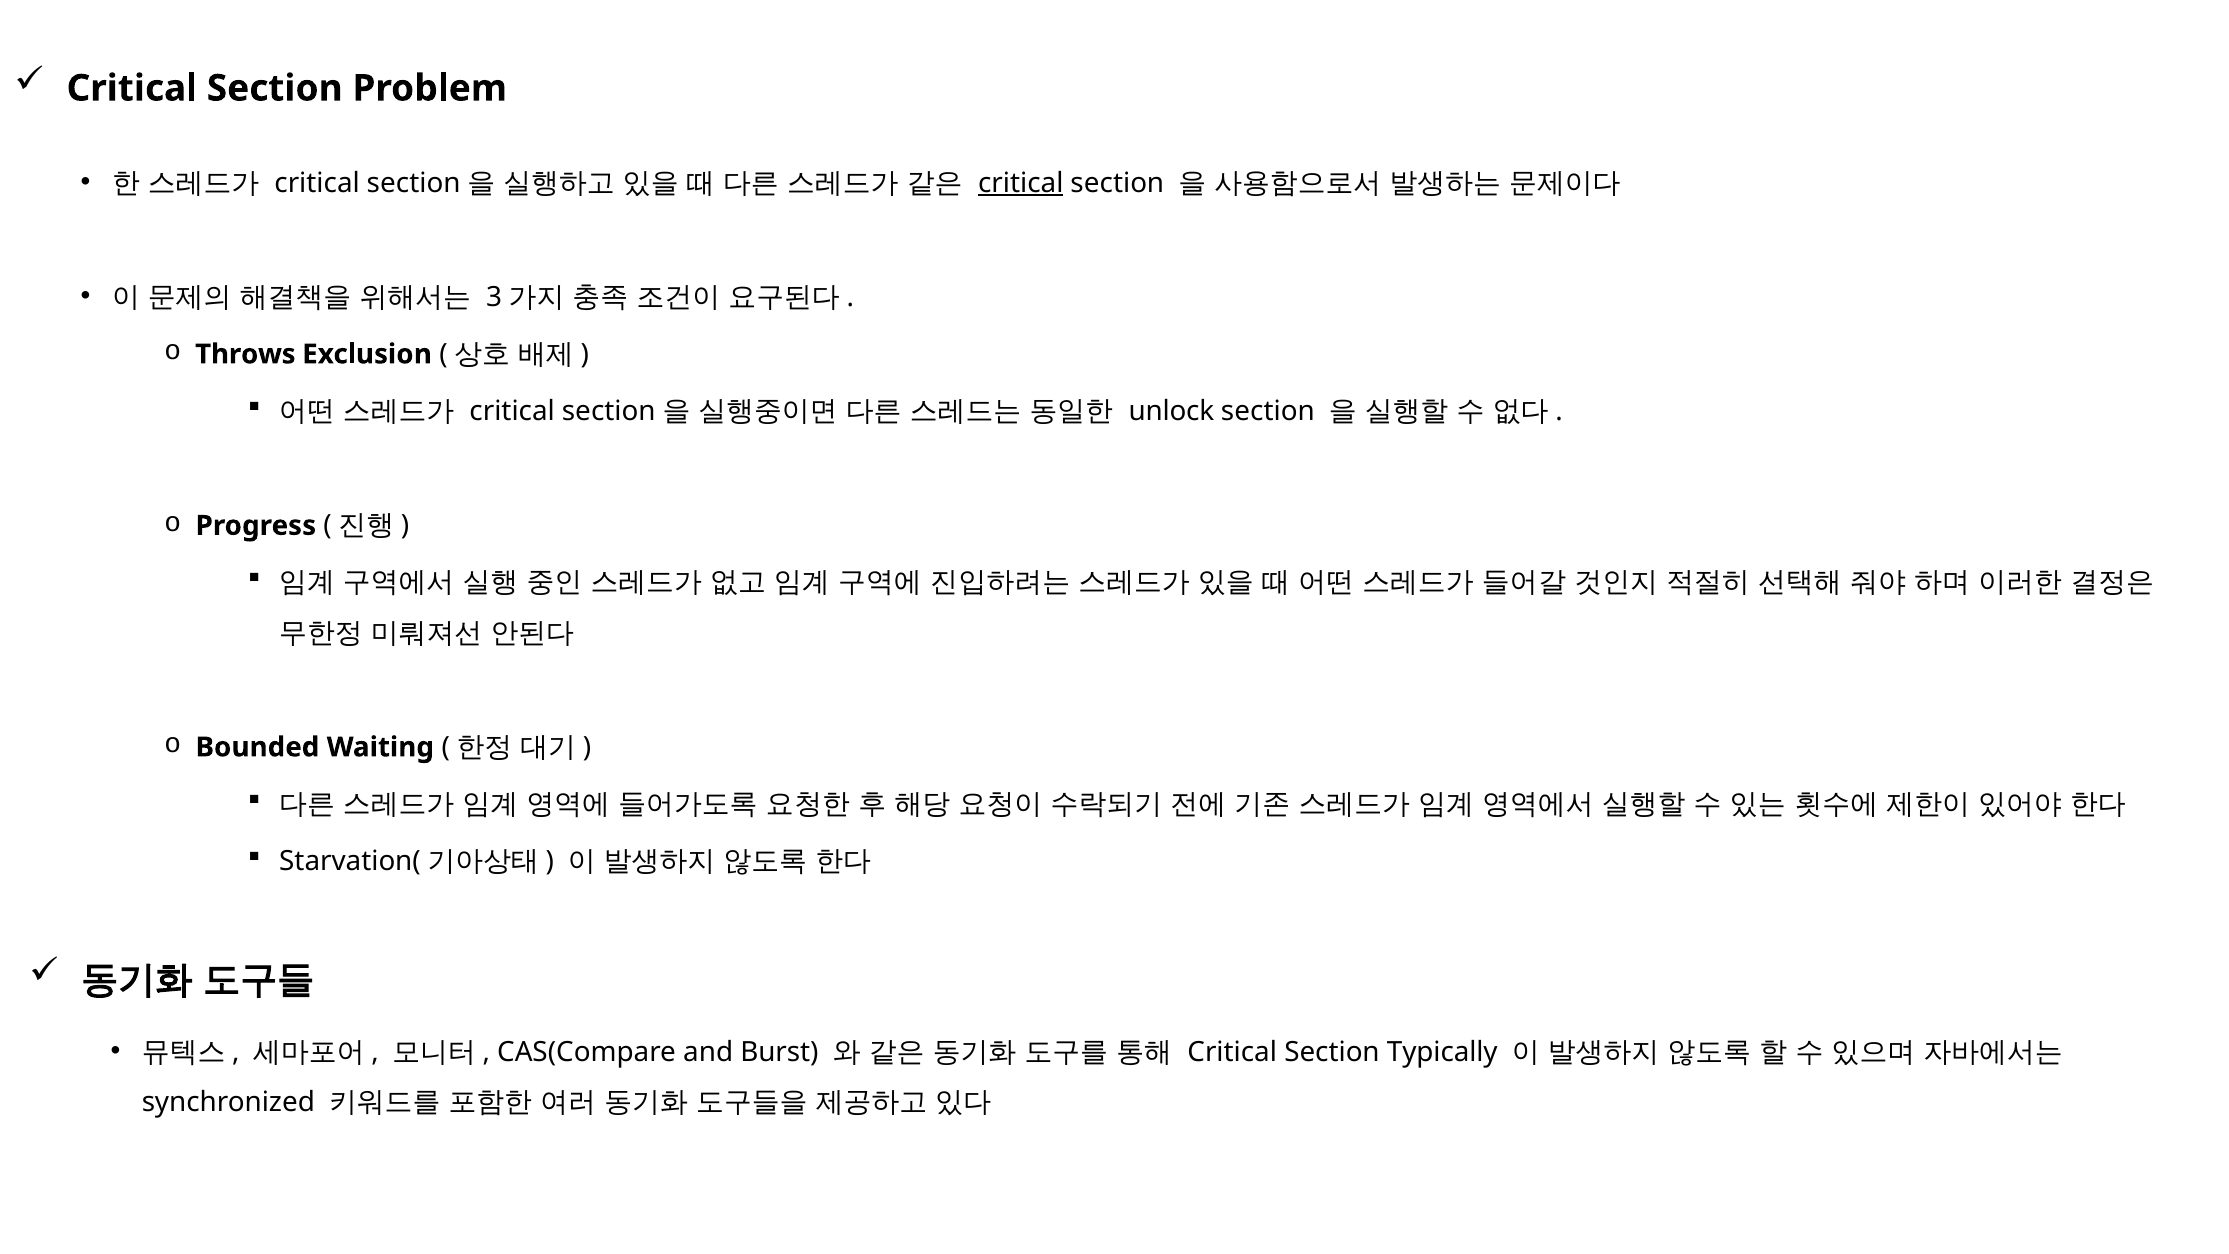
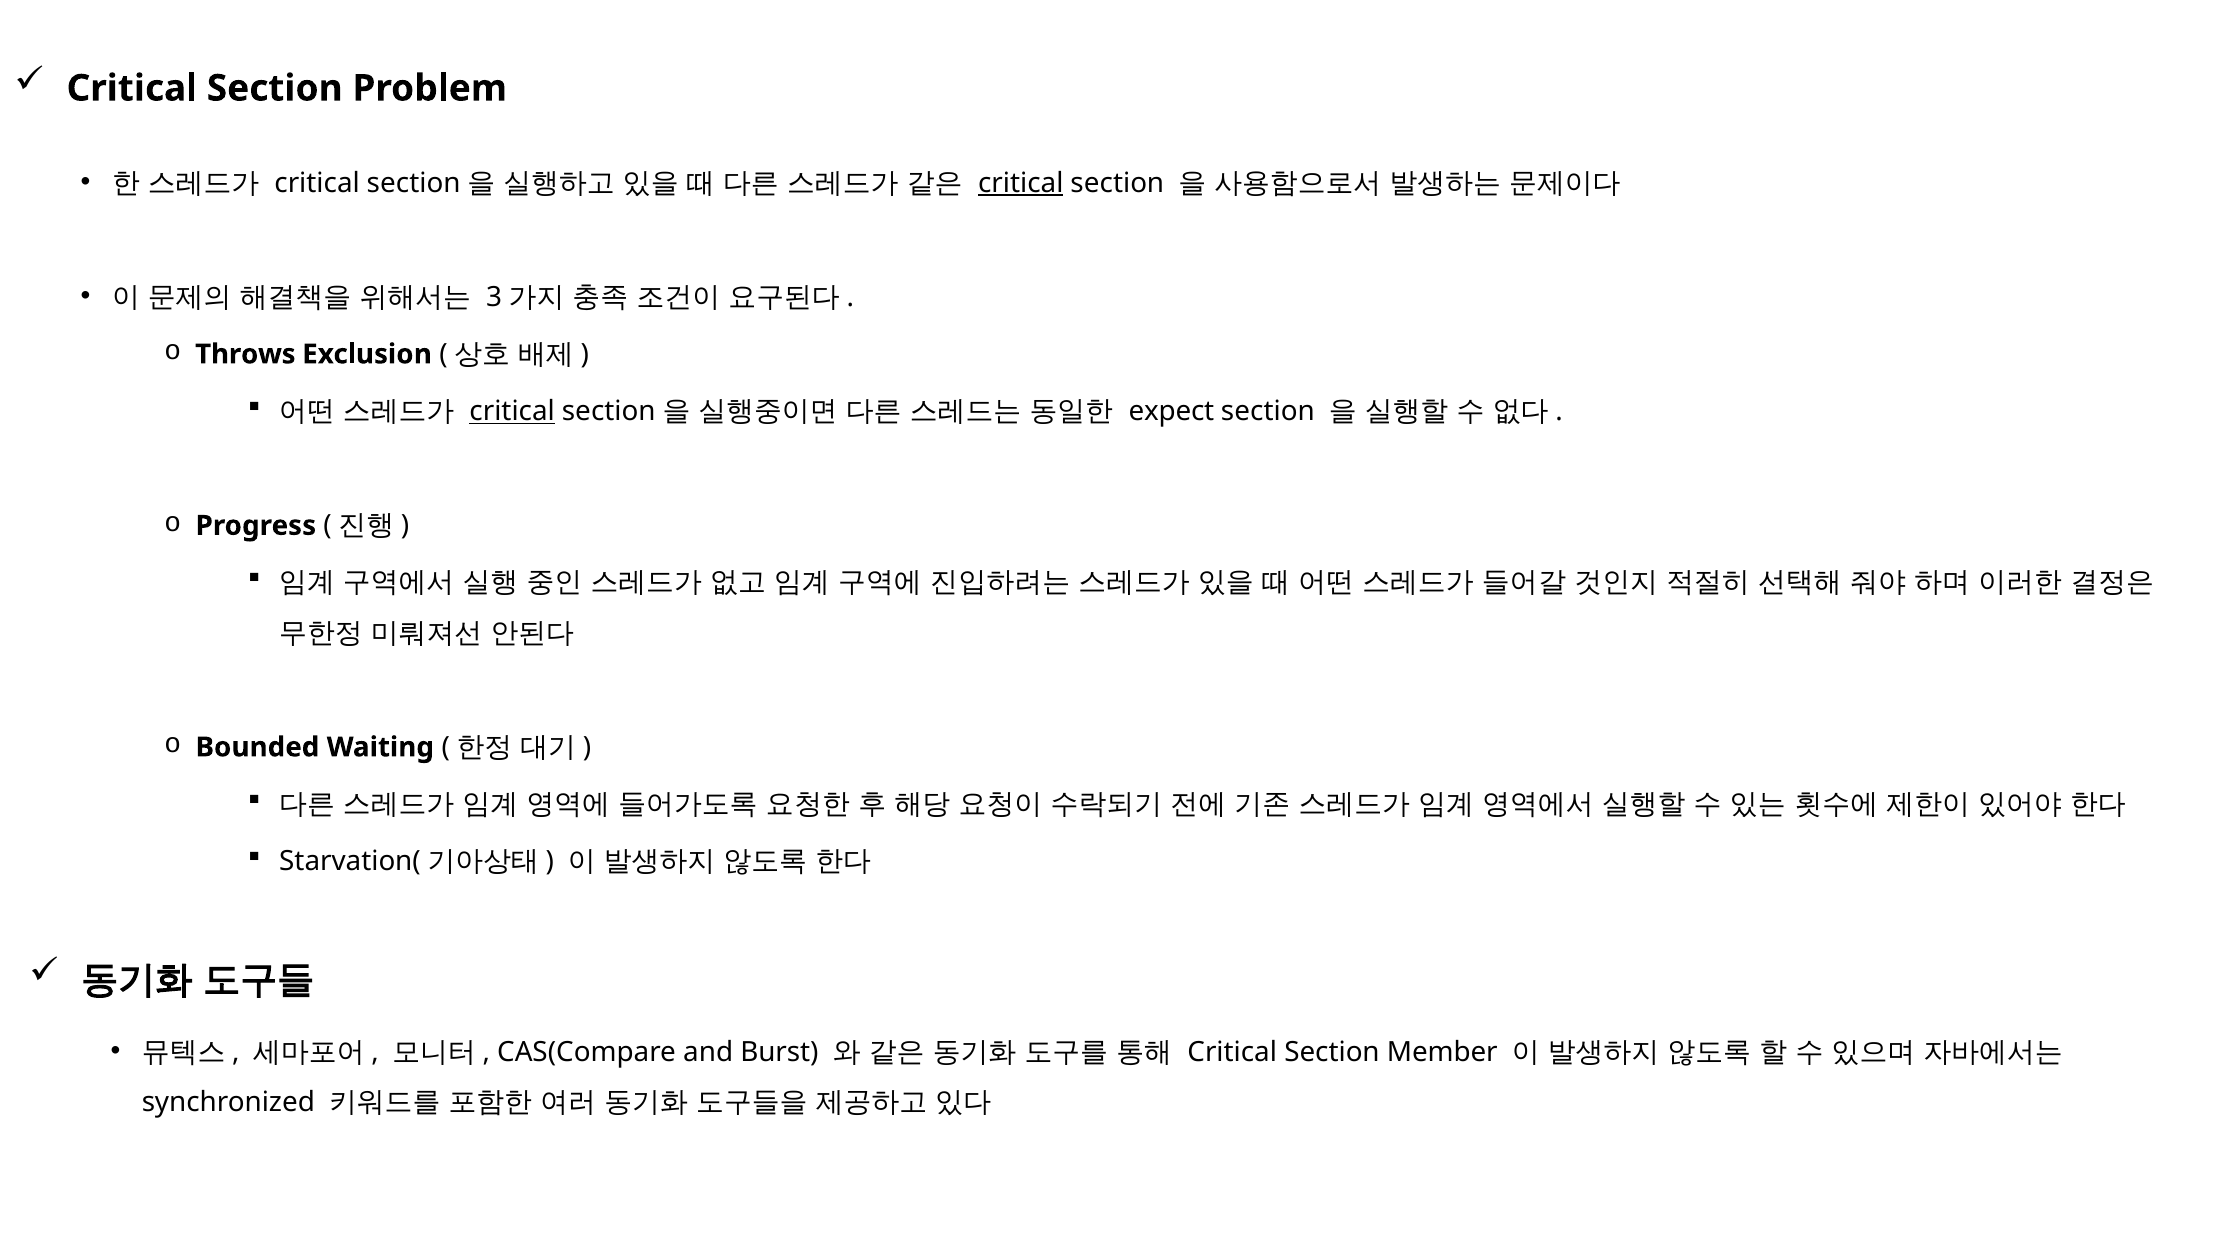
critical at (512, 411) underline: none -> present
unlock: unlock -> expect
Typically: Typically -> Member
